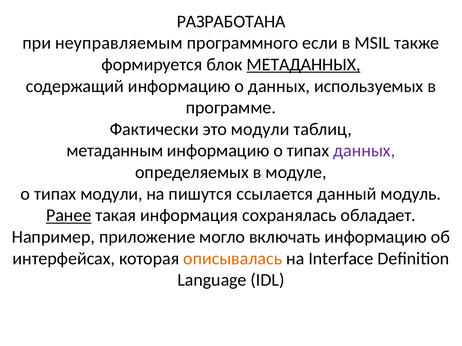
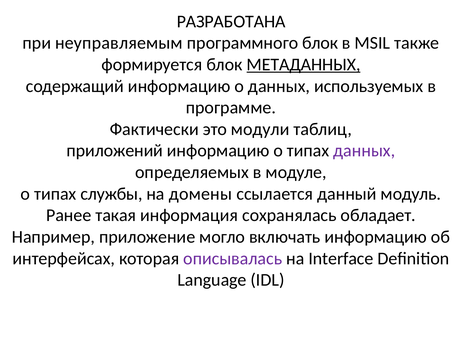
программного если: если -> блок
метаданным: метаданным -> приложений
типах модули: модули -> службы
пишутся: пишутся -> домены
Ранее underline: present -> none
описывалась colour: orange -> purple
